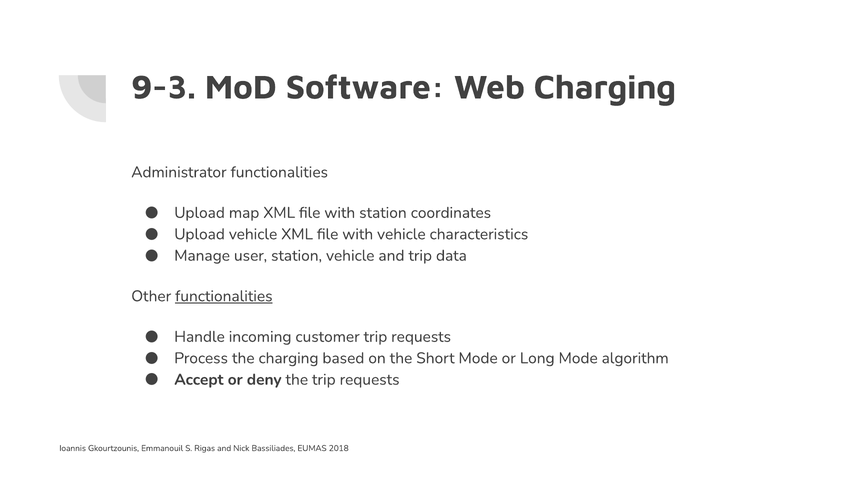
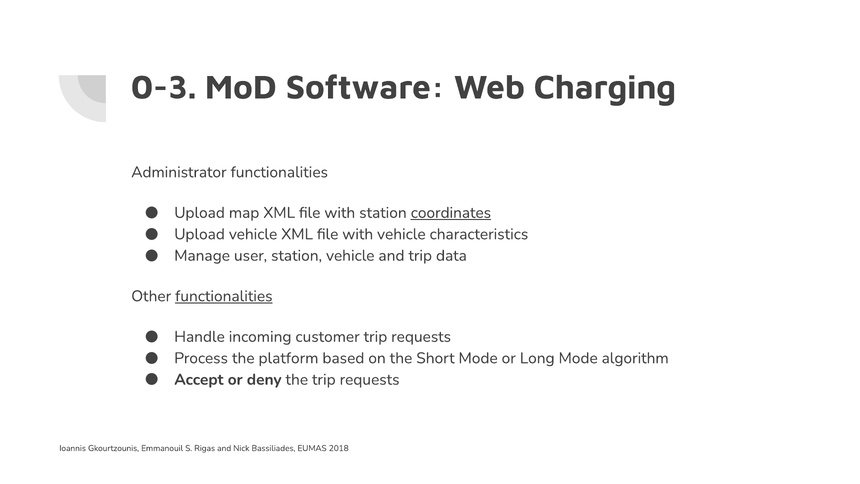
9-3: 9-3 -> 0-3
coordinates underline: none -> present
the charging: charging -> platform
